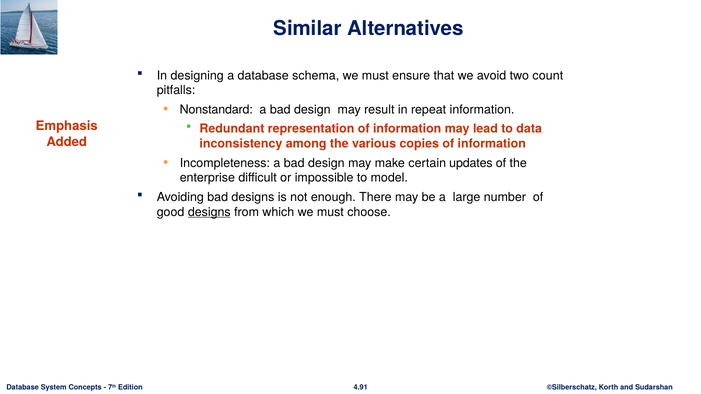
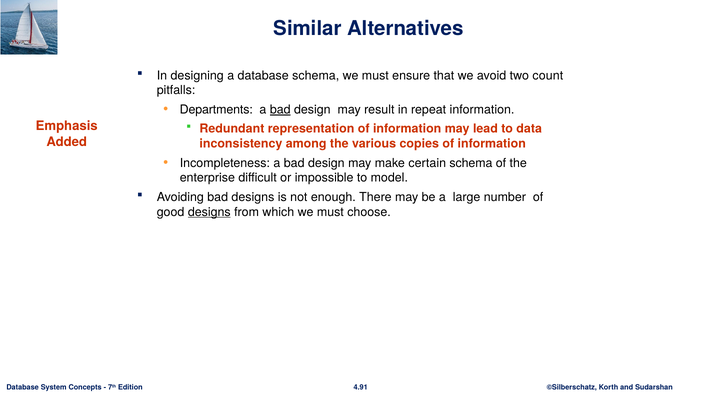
Nonstandard: Nonstandard -> Departments
bad at (280, 110) underline: none -> present
certain updates: updates -> schema
